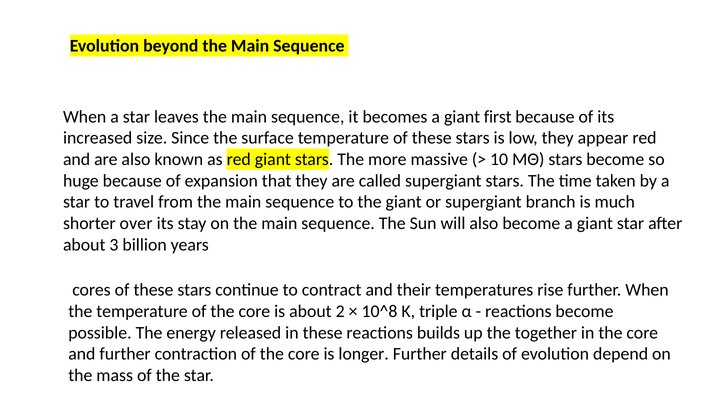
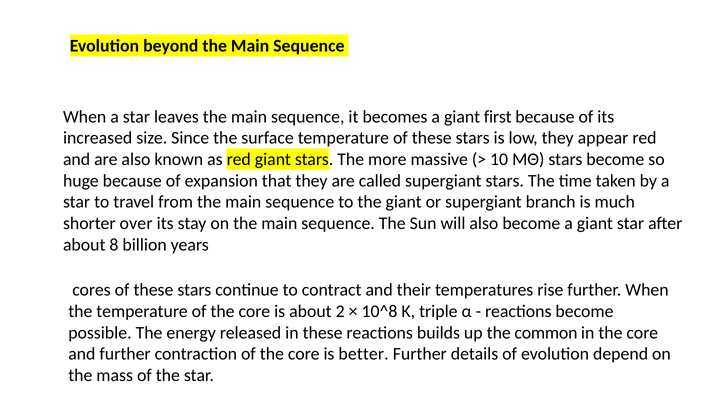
3: 3 -> 8
together: together -> common
longer: longer -> better
